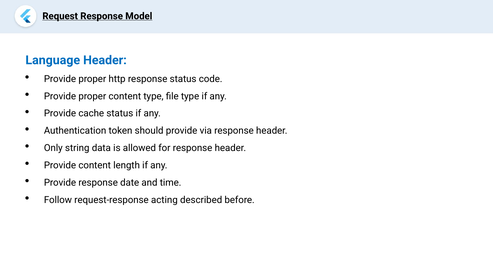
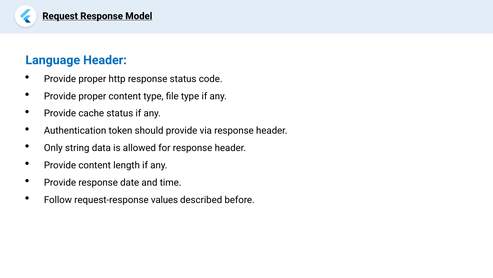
acting: acting -> values
